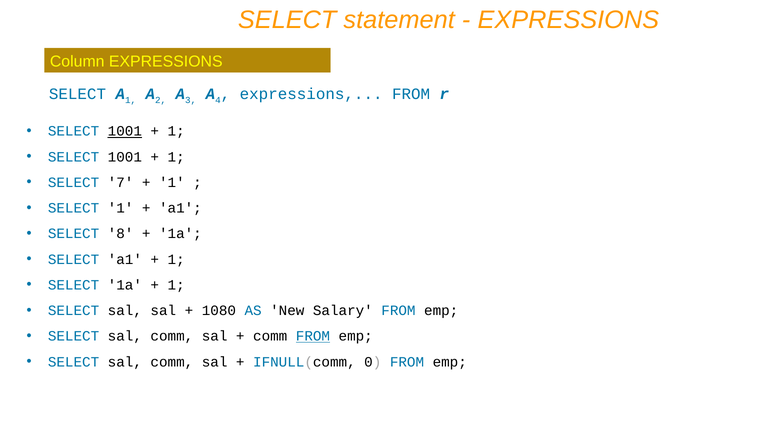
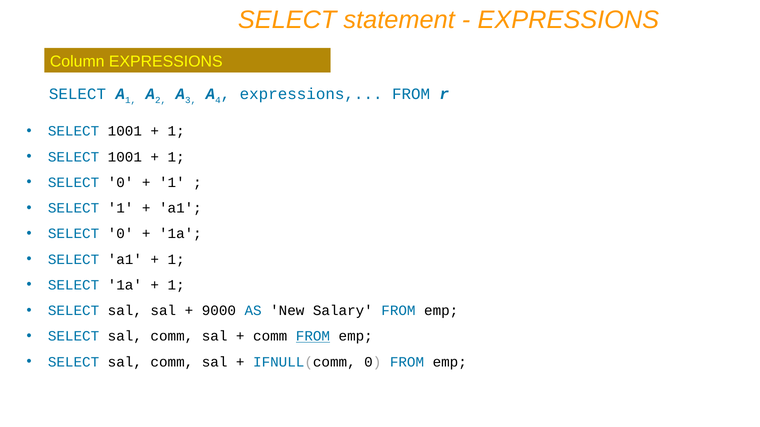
1001 at (125, 131) underline: present -> none
7 at (121, 183): 7 -> 0
8 at (121, 234): 8 -> 0
1080: 1080 -> 9000
